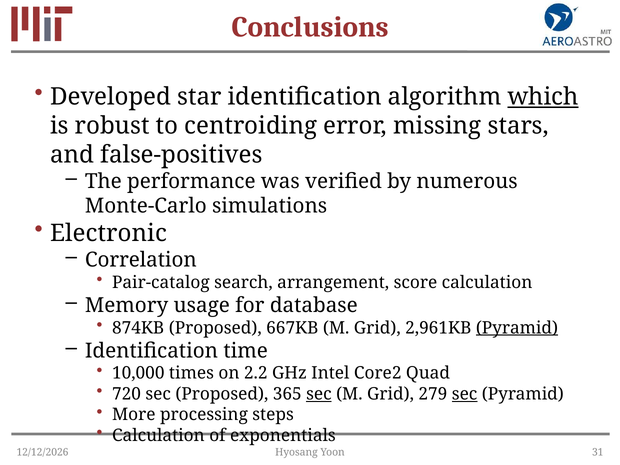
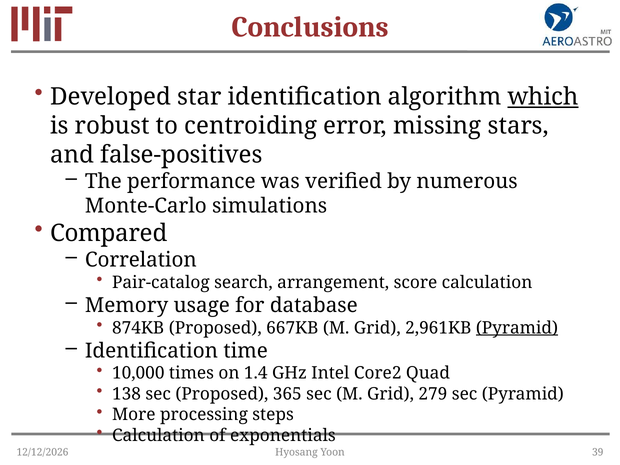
Electronic: Electronic -> Compared
2.2: 2.2 -> 1.4
720: 720 -> 138
sec at (319, 394) underline: present -> none
sec at (465, 394) underline: present -> none
31: 31 -> 39
